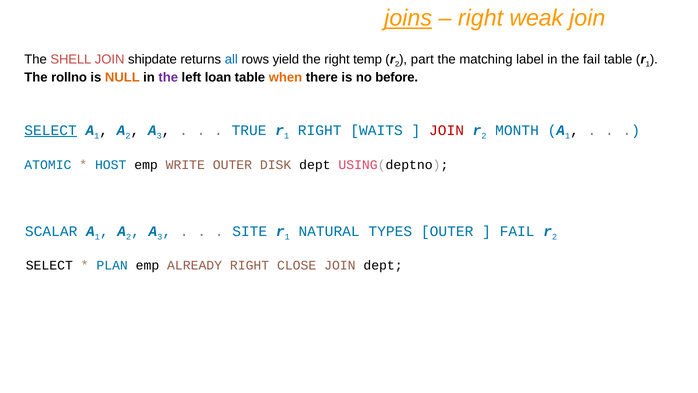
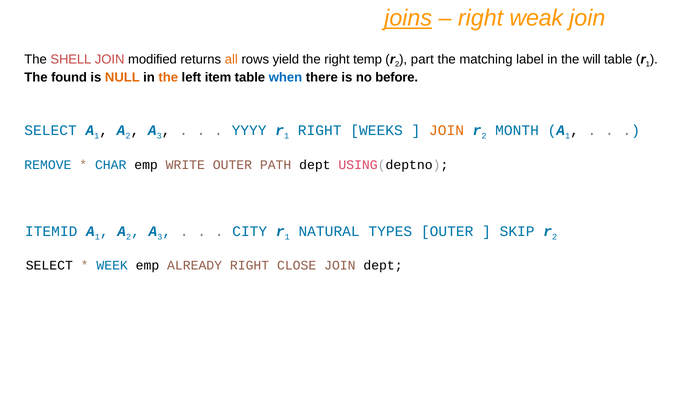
shipdate: shipdate -> modified
all colour: blue -> orange
the fail: fail -> will
rollno: rollno -> found
the at (168, 77) colour: purple -> orange
loan: loan -> item
when colour: orange -> blue
SELECT at (51, 130) underline: present -> none
TRUE: TRUE -> YYYY
WAITS: WAITS -> WEEKS
JOIN at (447, 130) colour: red -> orange
ATOMIC: ATOMIC -> REMOVE
HOST: HOST -> CHAR
DISK: DISK -> PATH
SCALAR: SCALAR -> ITEMID
SITE: SITE -> CITY
FAIL at (517, 231): FAIL -> SKIP
PLAN: PLAN -> WEEK
